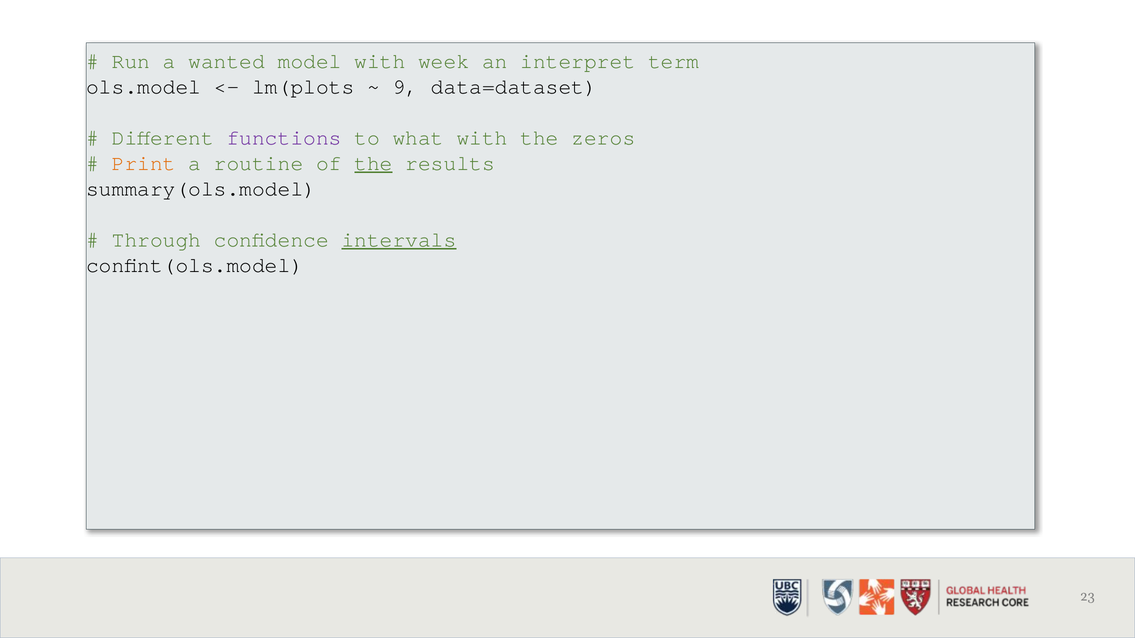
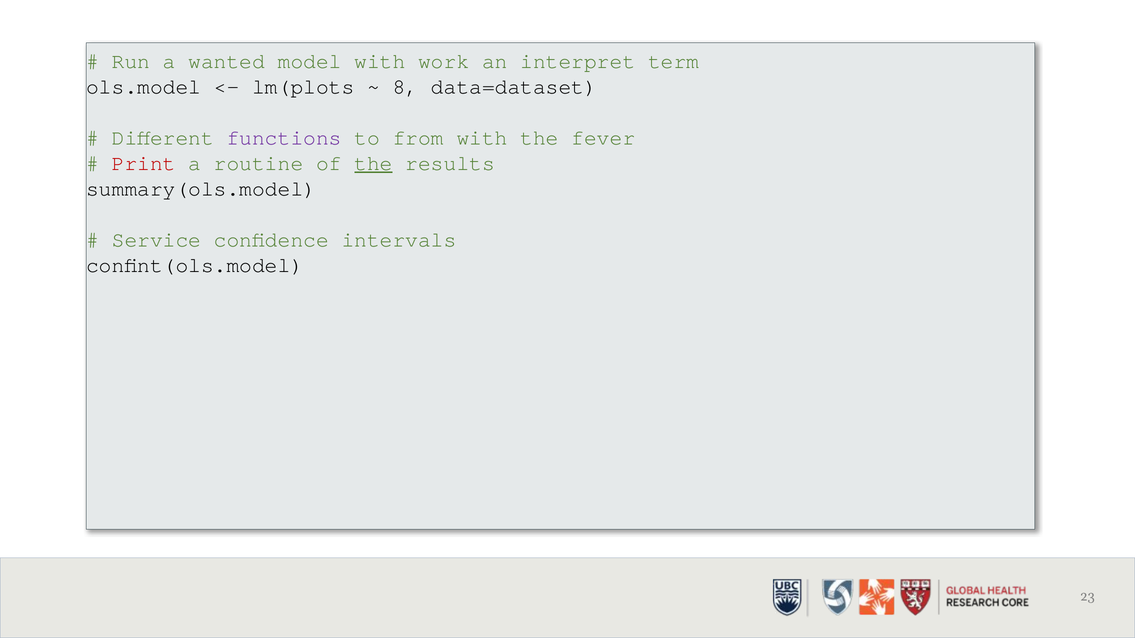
week: week -> work
9: 9 -> 8
what: what -> from
zeros: zeros -> fever
Print colour: orange -> red
Through: Through -> Service
intervals underline: present -> none
